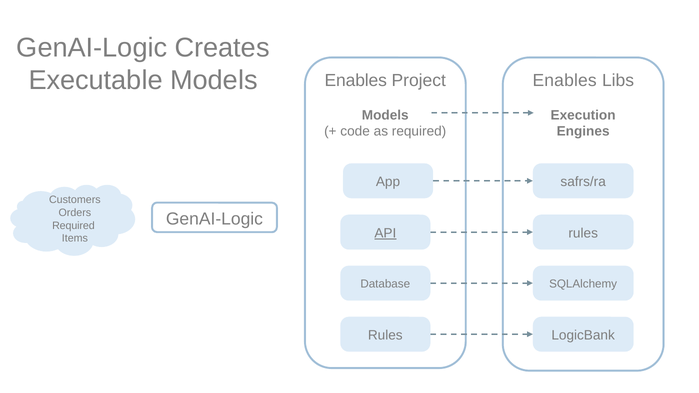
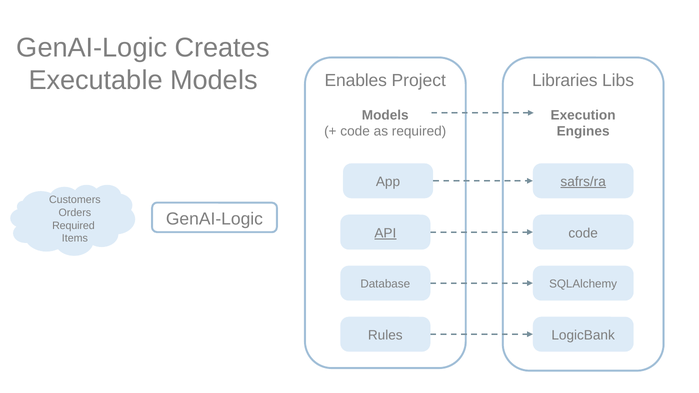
Enables at (565, 81): Enables -> Libraries
safrs/ra underline: none -> present
rules at (583, 233): rules -> code
